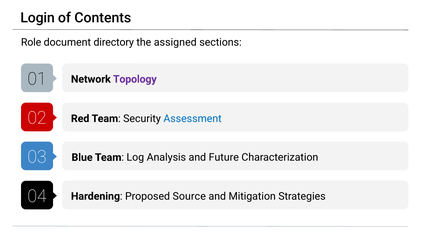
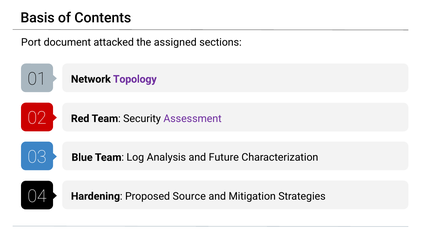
Login: Login -> Basis
Role: Role -> Port
directory: directory -> attacked
Assessment colour: blue -> purple
